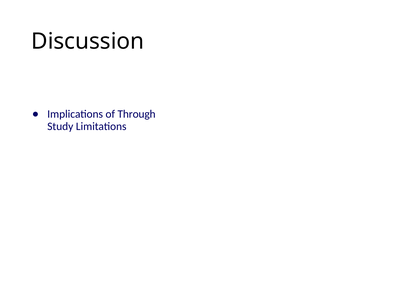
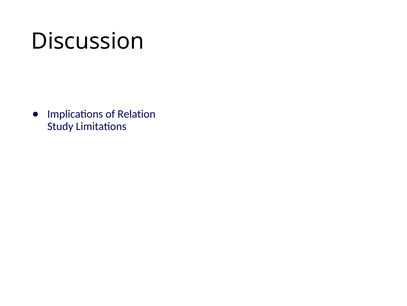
Through: Through -> Relation
